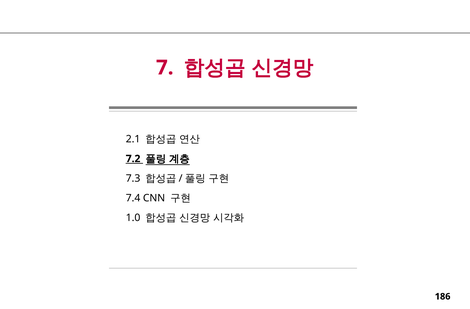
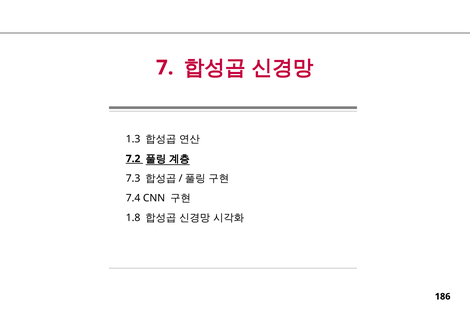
2.1: 2.1 -> 1.3
1.0: 1.0 -> 1.8
